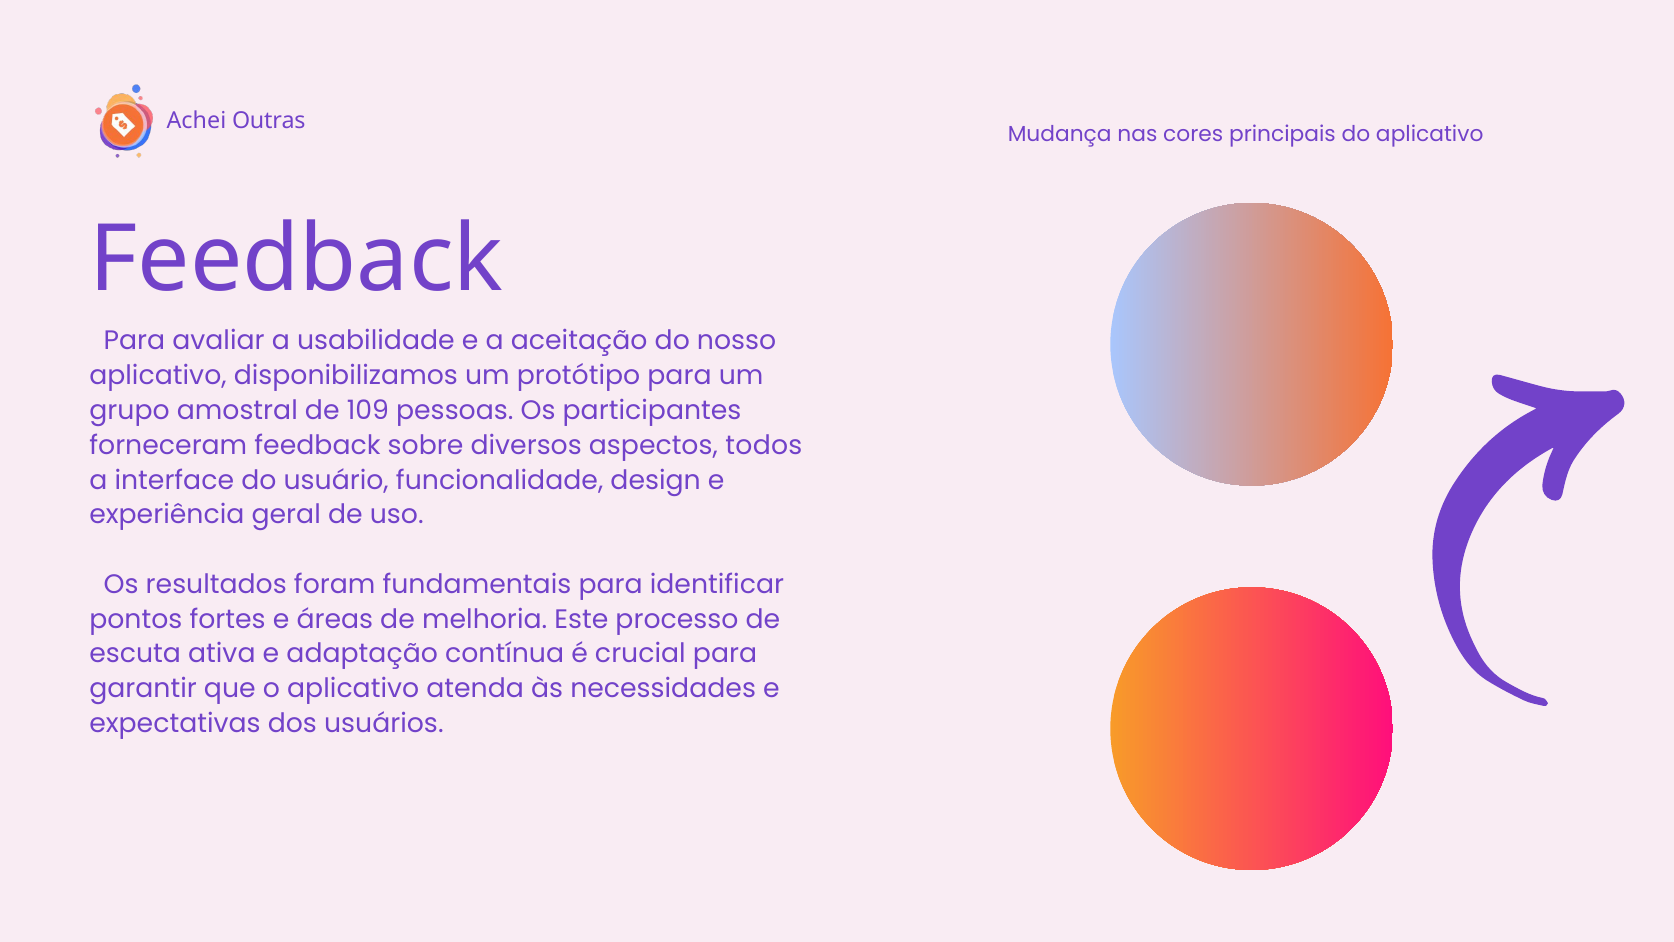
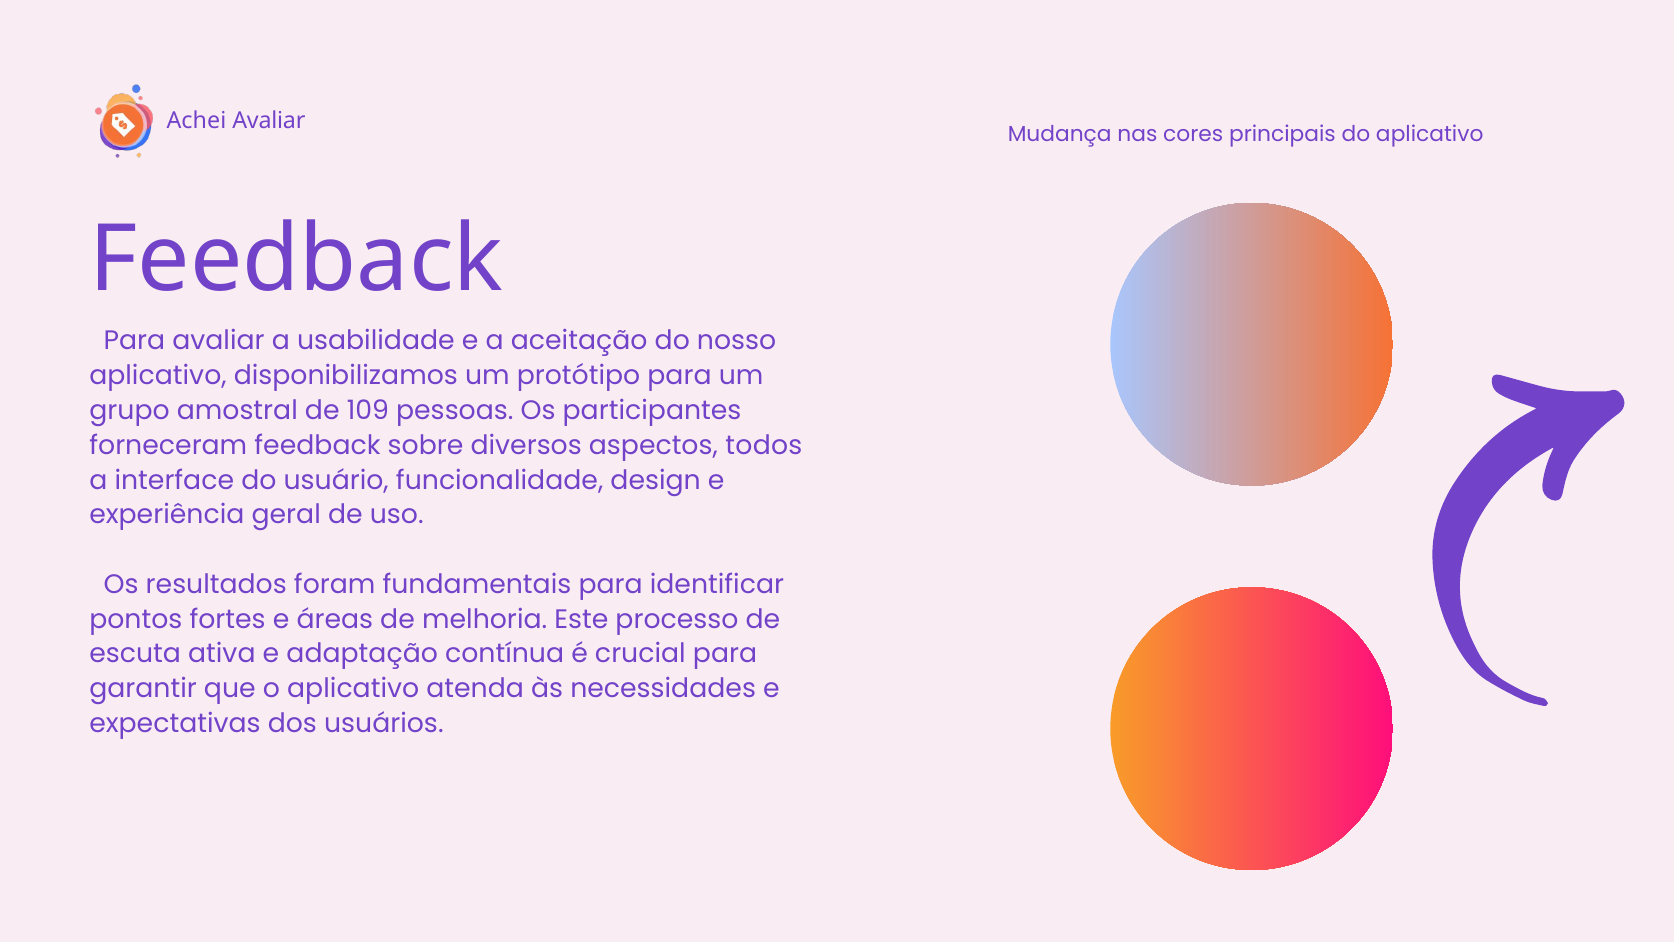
Achei Outras: Outras -> Avaliar
